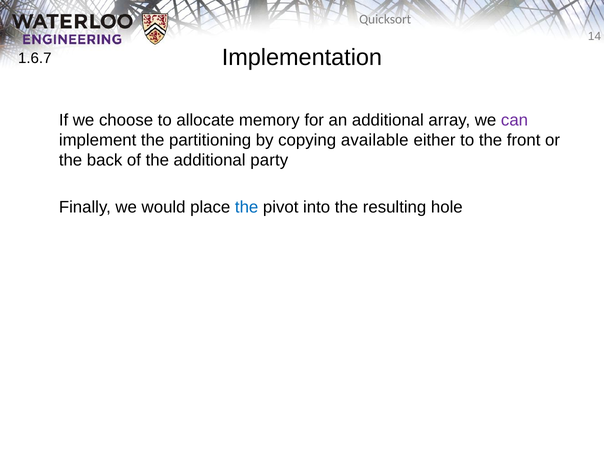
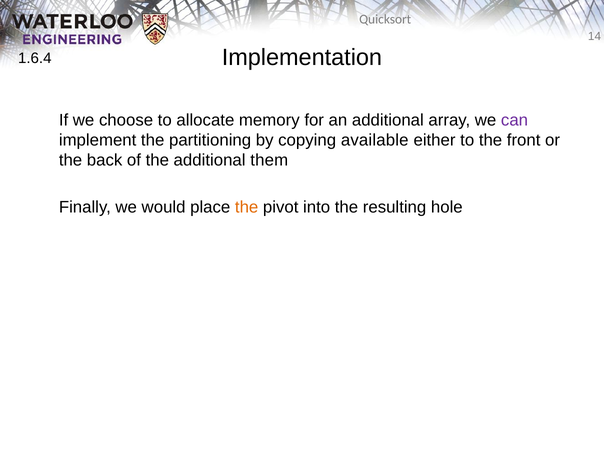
1.6.7: 1.6.7 -> 1.6.4
party: party -> them
the at (247, 207) colour: blue -> orange
